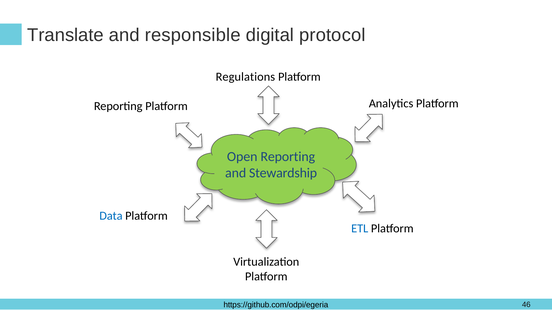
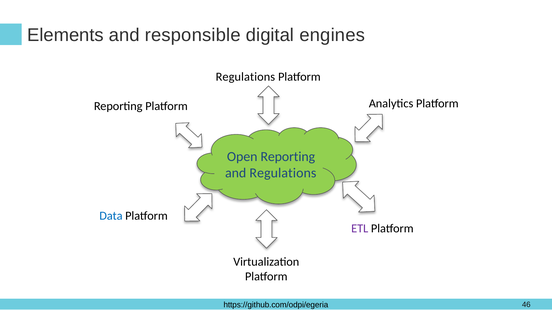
Translate: Translate -> Elements
protocol: protocol -> engines
and Stewardship: Stewardship -> Regulations
ETL colour: blue -> purple
